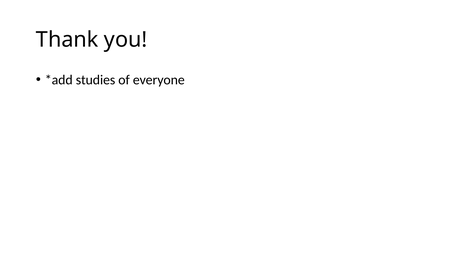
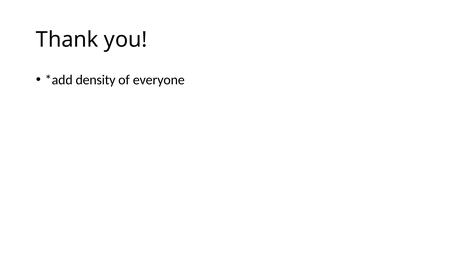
studies: studies -> density
